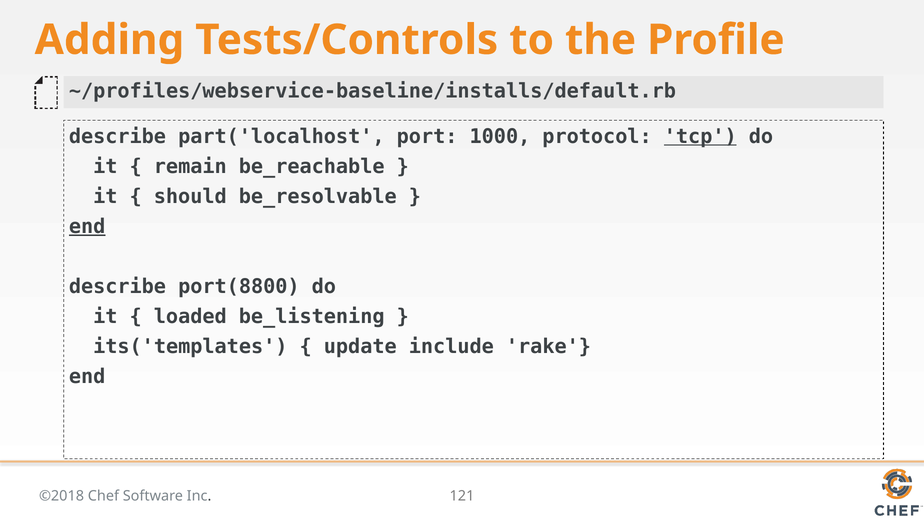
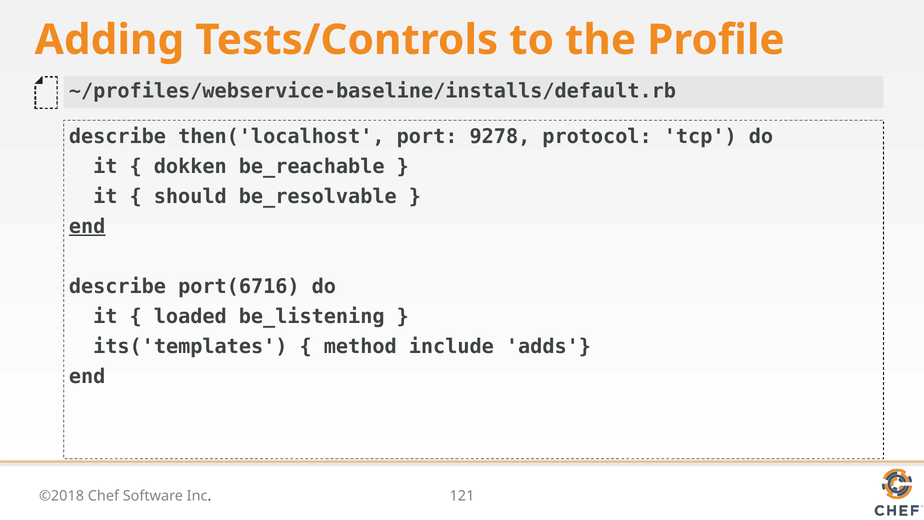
part('localhost: part('localhost -> then('localhost
1000: 1000 -> 9278
tcp underline: present -> none
remain: remain -> dokken
port(8800: port(8800 -> port(6716
update: update -> method
rake: rake -> adds
